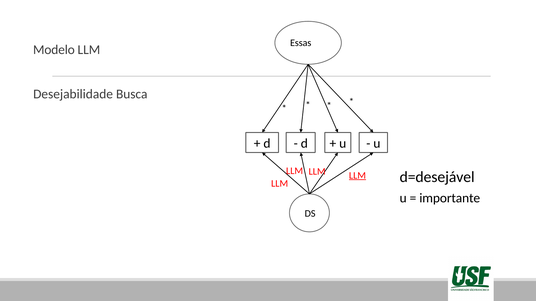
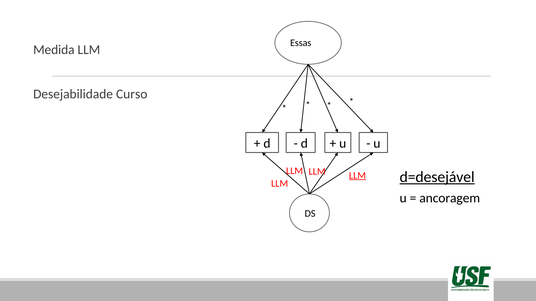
Modelo: Modelo -> Medida
Busca: Busca -> Curso
d=desejável underline: none -> present
importante: importante -> ancoragem
